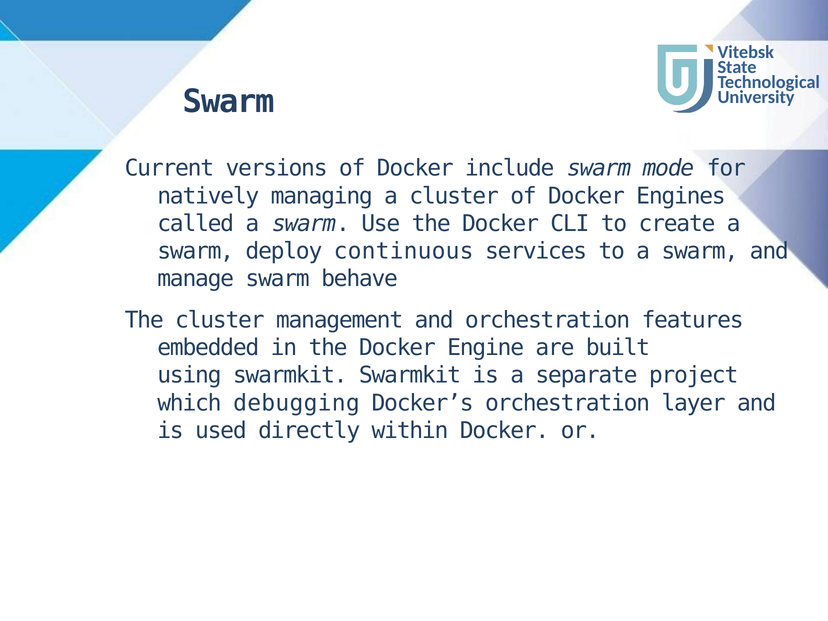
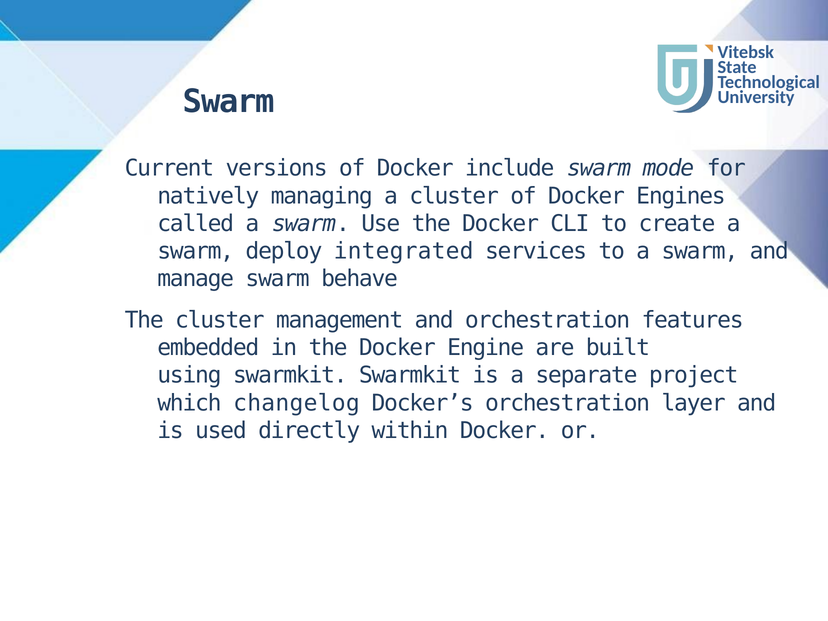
continuous: continuous -> integrated
debugging: debugging -> changelog
